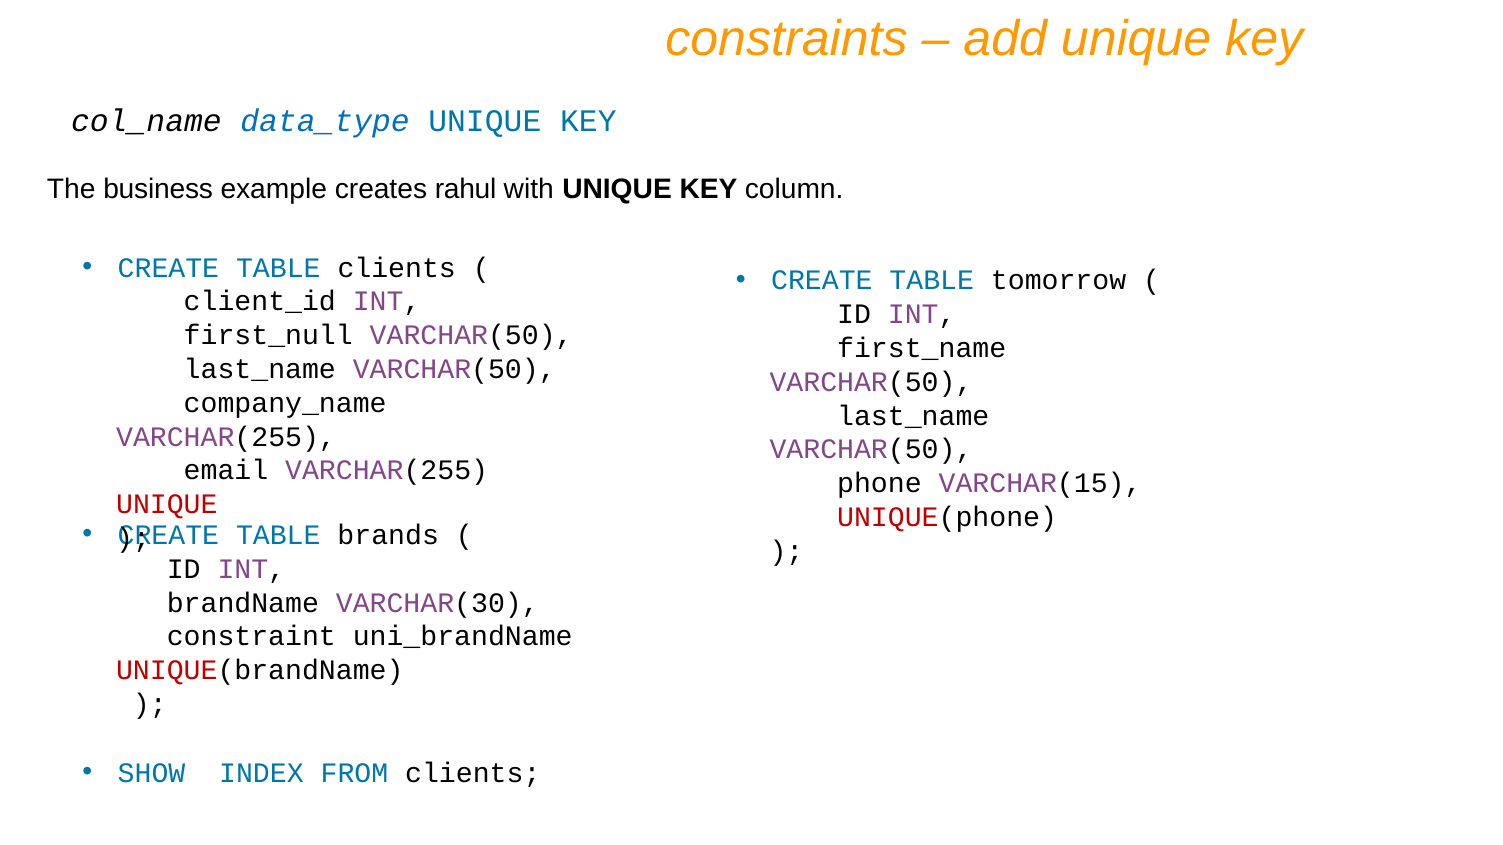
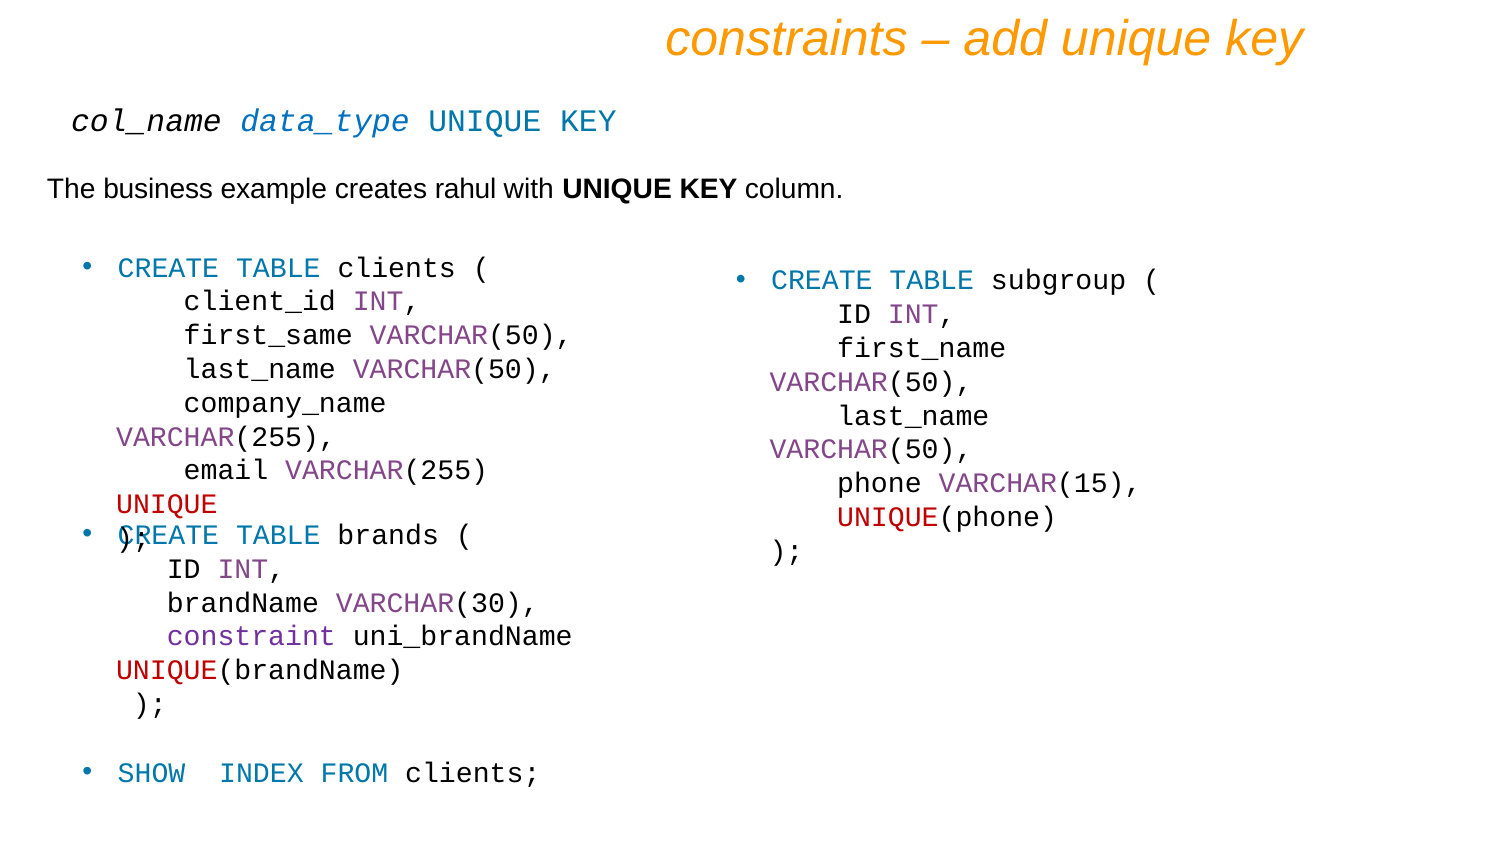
tomorrow: tomorrow -> subgroup
first_null: first_null -> first_same
constraint colour: black -> purple
